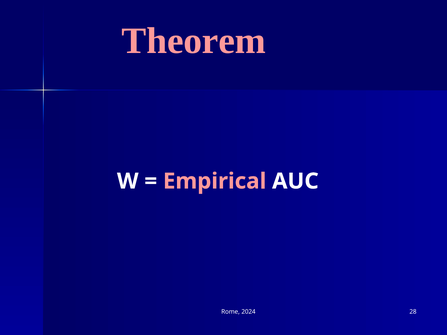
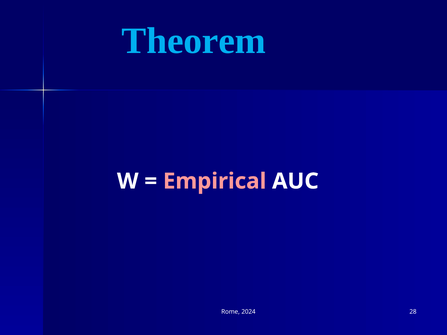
Theorem colour: pink -> light blue
